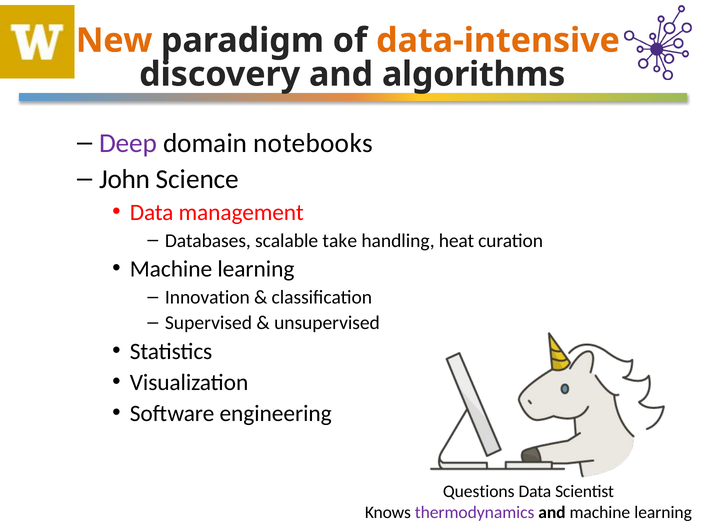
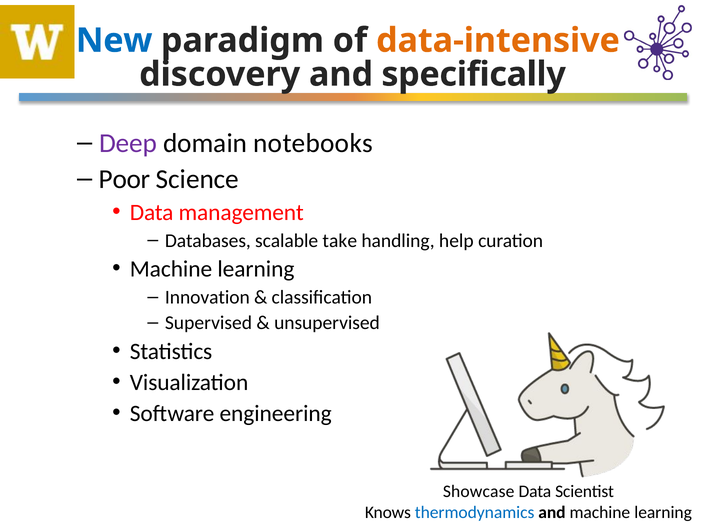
New colour: orange -> blue
algorithms: algorithms -> specifically
John: John -> Poor
heat: heat -> help
Questions: Questions -> Showcase
thermodynamics colour: purple -> blue
